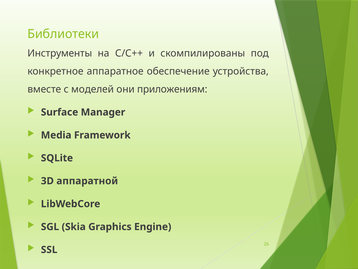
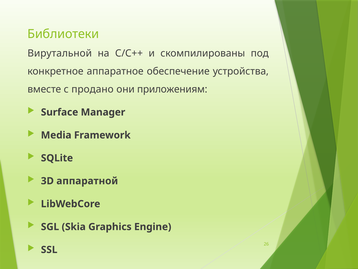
Инструменты: Инструменты -> Вирутальной
моделей: моделей -> продано
